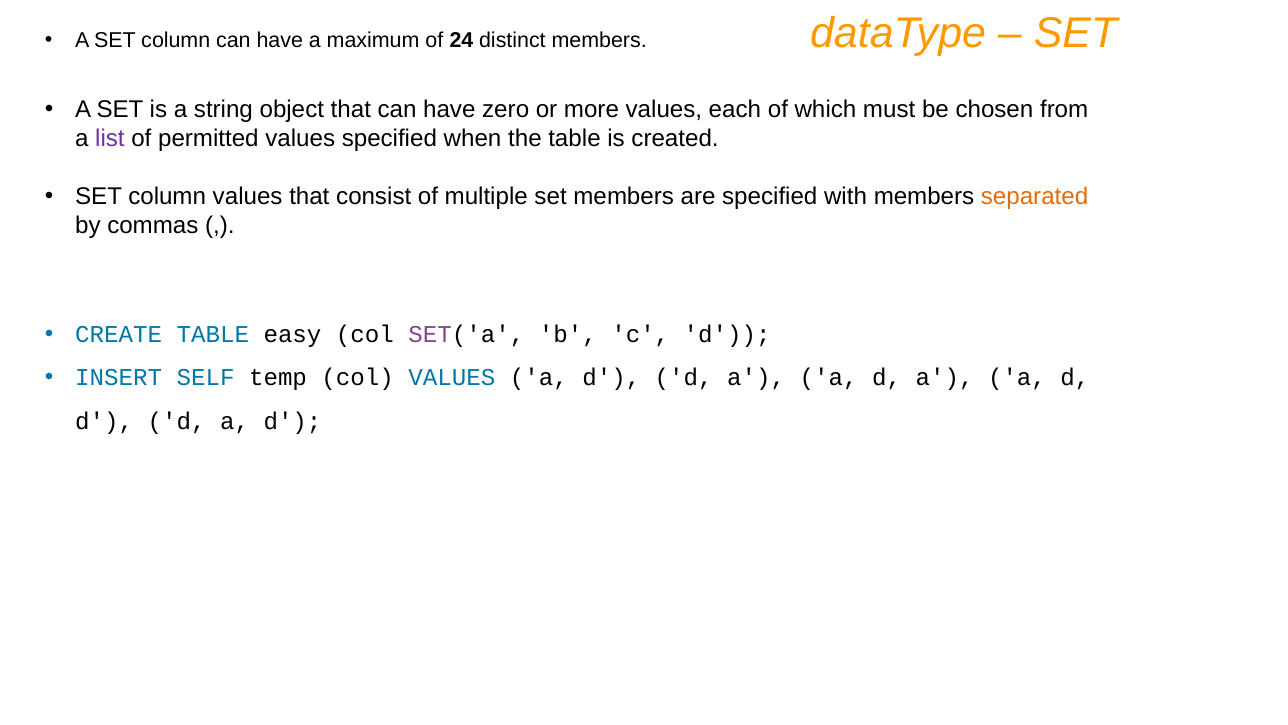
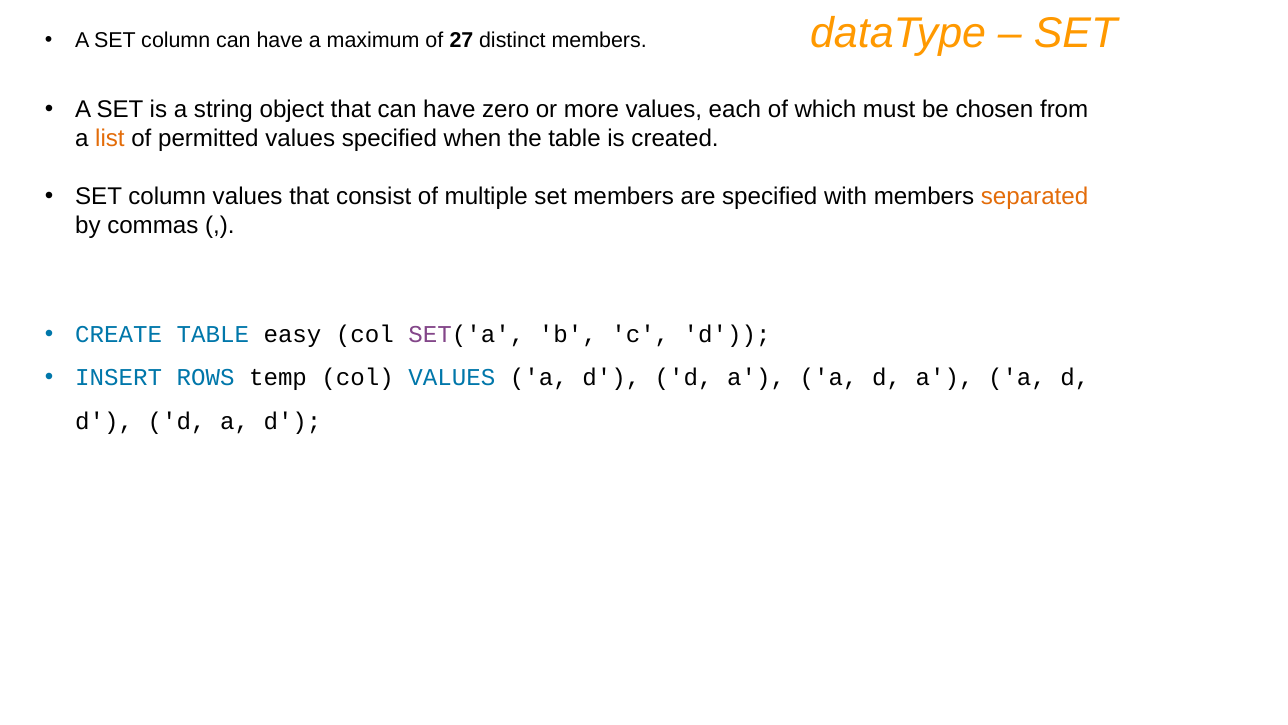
24: 24 -> 27
list colour: purple -> orange
SELF: SELF -> ROWS
